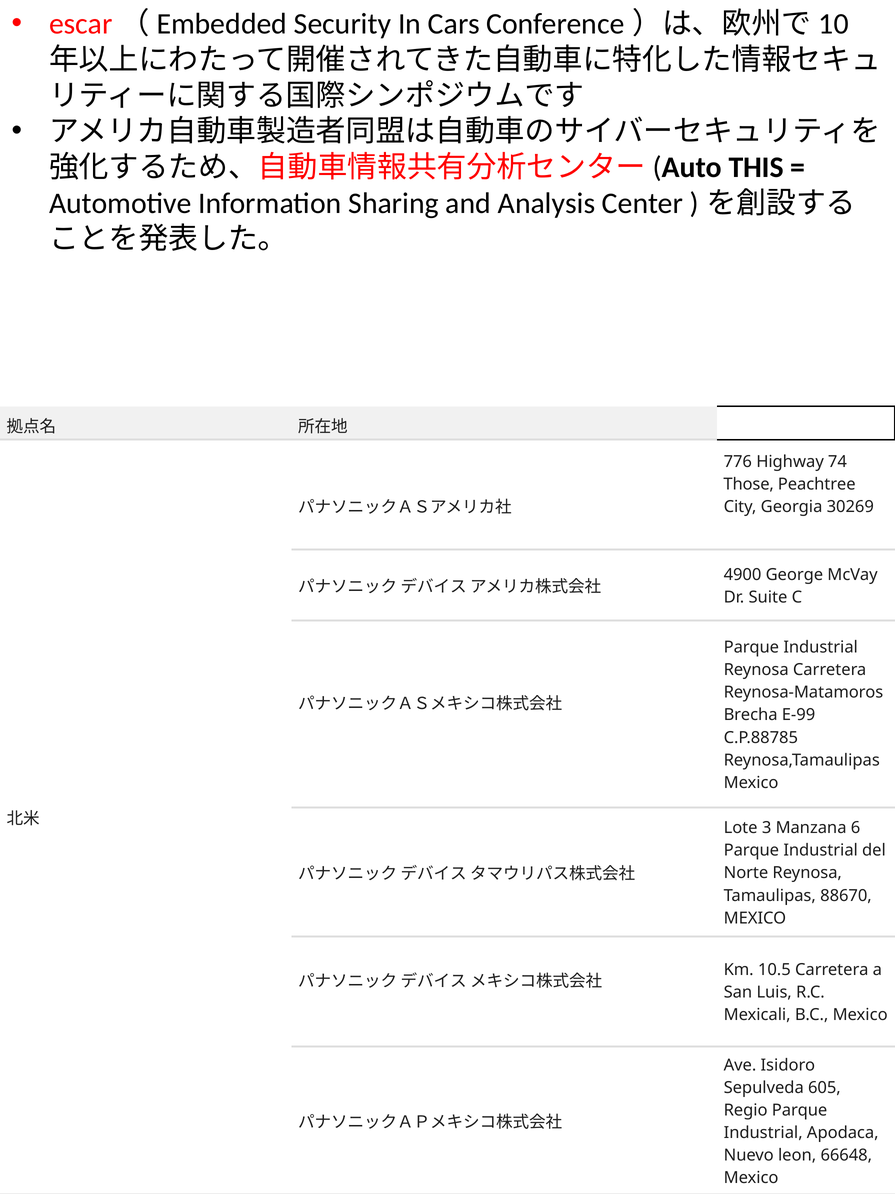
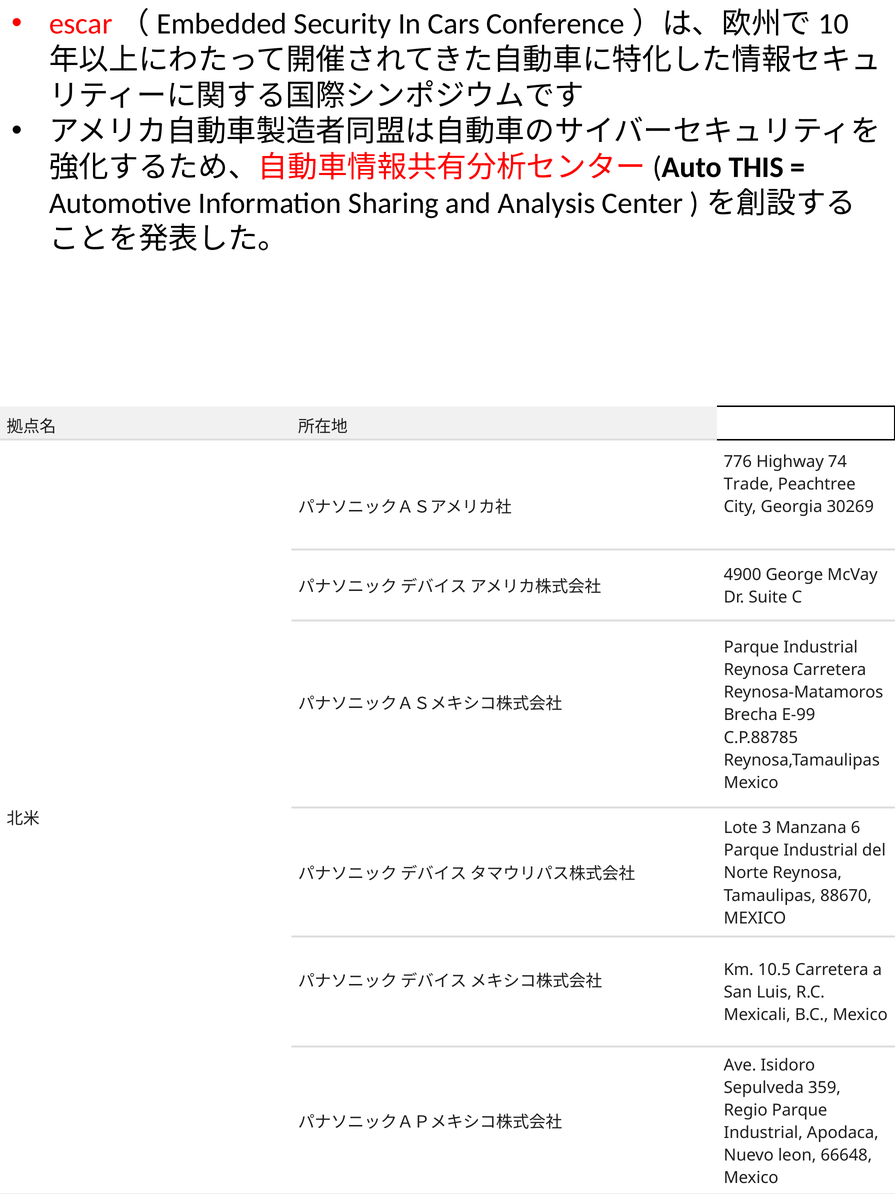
Those: Those -> Trade
605: 605 -> 359
